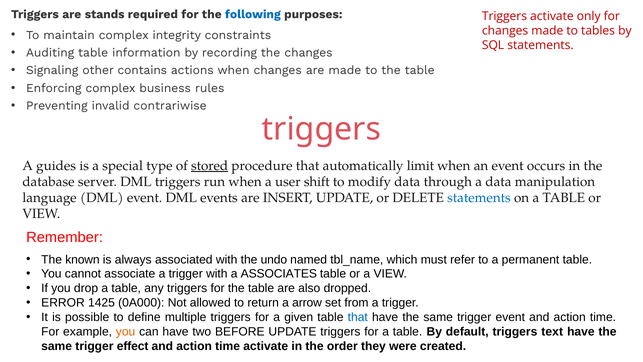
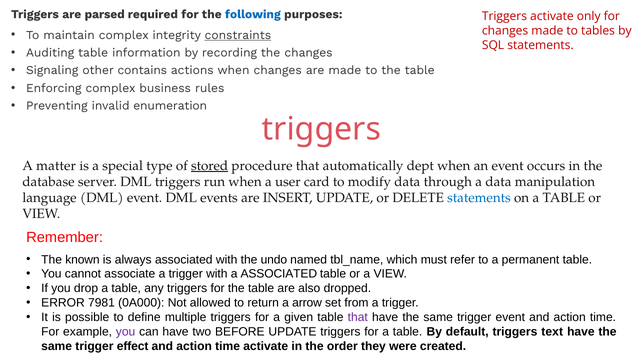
stands: stands -> parsed
constraints underline: none -> present
contrariwise: contrariwise -> enumeration
guides: guides -> matter
limit: limit -> dept
shift: shift -> card
a ASSOCIATES: ASSOCIATES -> ASSOCIATED
1425: 1425 -> 7981
that at (358, 317) colour: blue -> purple
you at (126, 332) colour: orange -> purple
